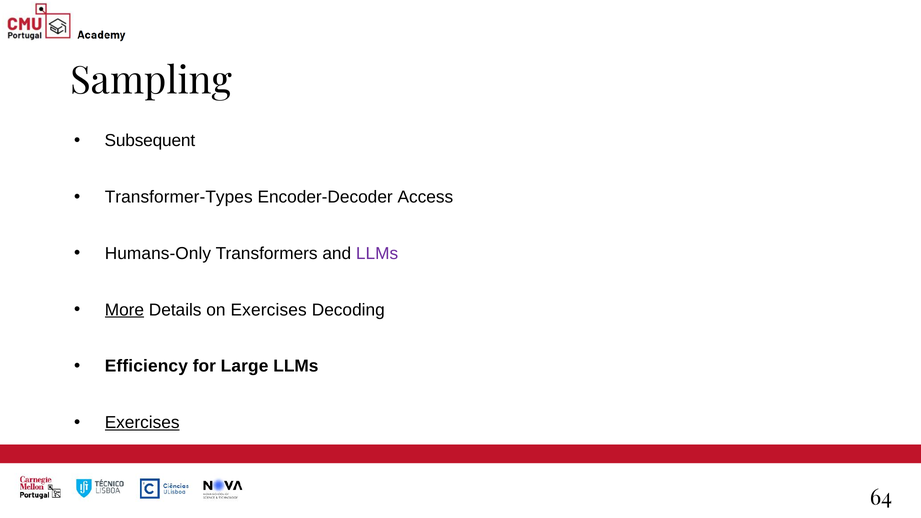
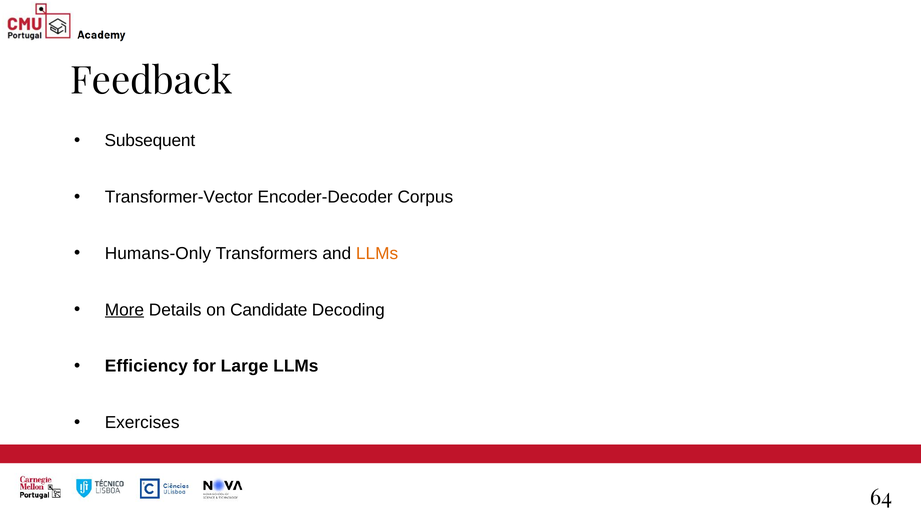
Sampling: Sampling -> Feedback
Transformer-Types: Transformer-Types -> Transformer-Vector
Access: Access -> Corpus
LLMs at (377, 253) colour: purple -> orange
on Exercises: Exercises -> Candidate
Exercises at (142, 423) underline: present -> none
